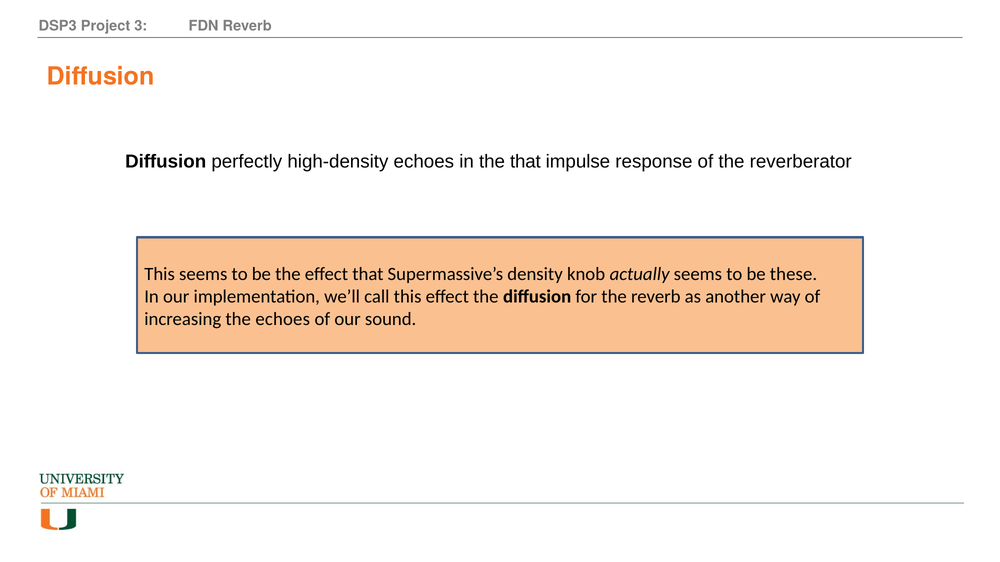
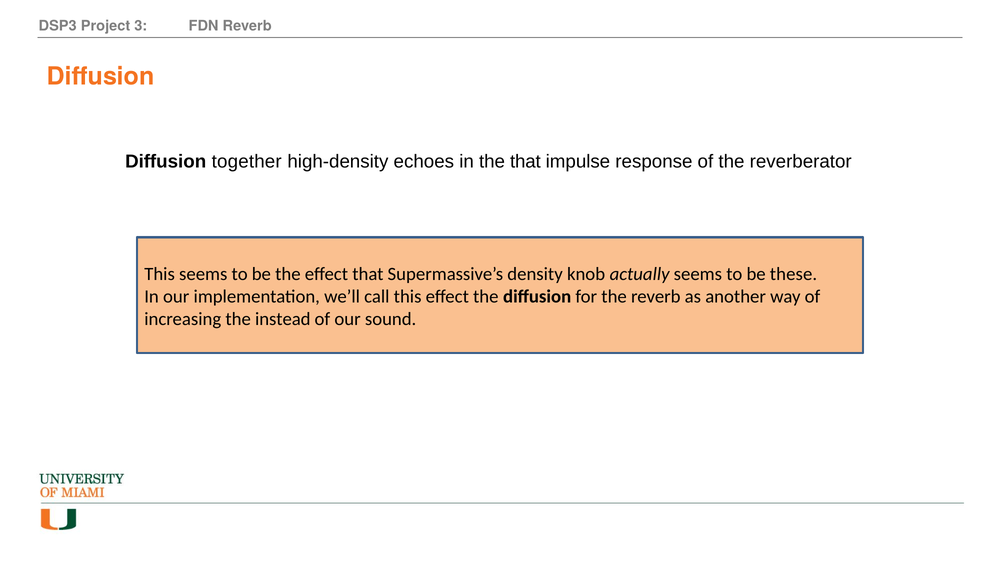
perfectly: perfectly -> together
the echoes: echoes -> instead
